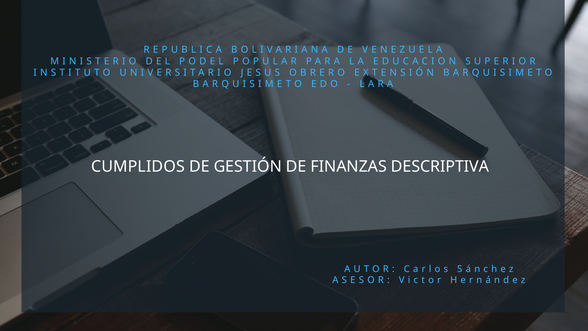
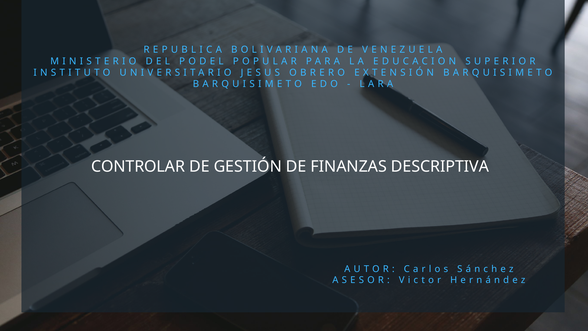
CUMPLIDOS: CUMPLIDOS -> CONTROLAR
